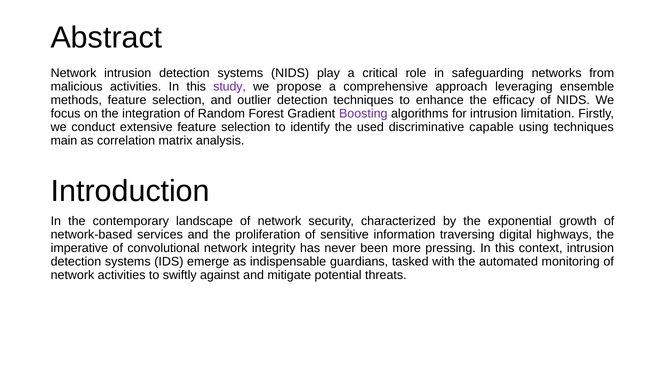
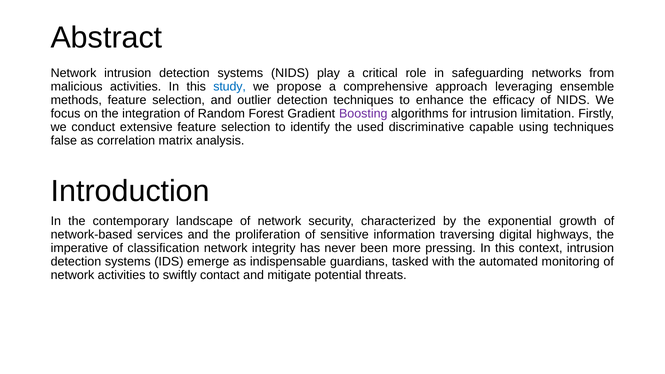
study colour: purple -> blue
main: main -> false
convolutional: convolutional -> classification
against: against -> contact
